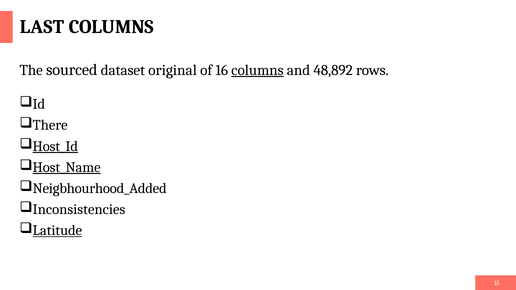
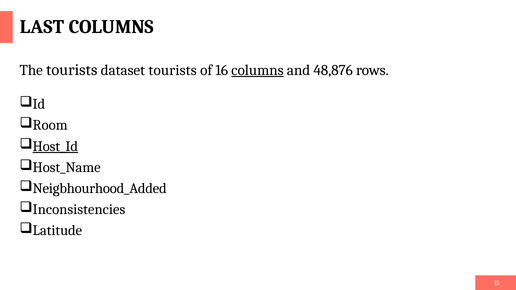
The sourced: sourced -> tourists
dataset original: original -> tourists
48,892: 48,892 -> 48,876
There: There -> Room
Host_Name underline: present -> none
Latitude underline: present -> none
